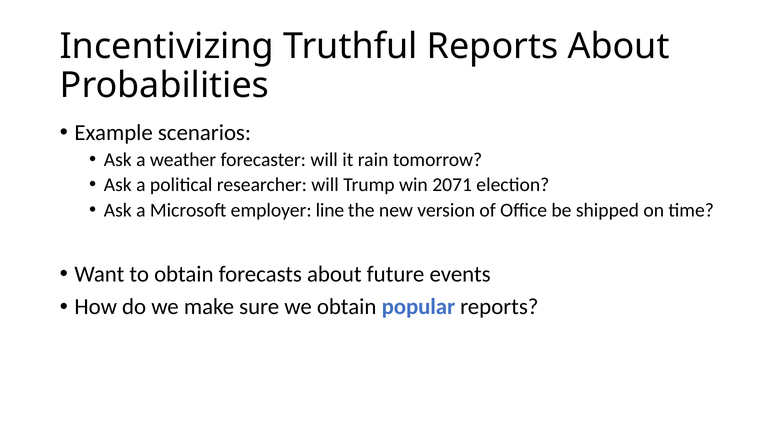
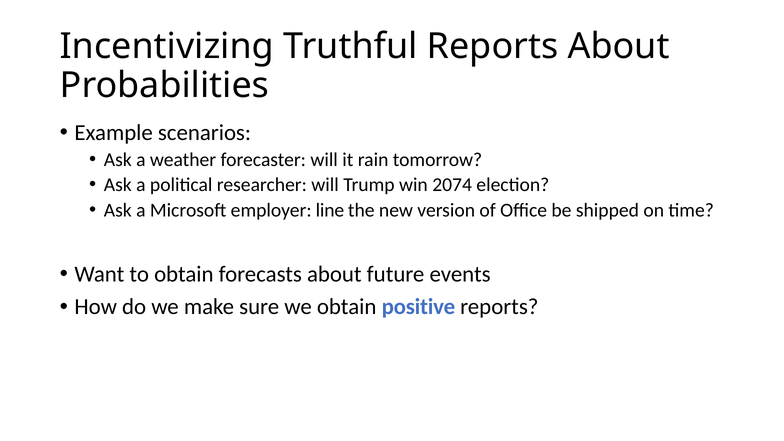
2071: 2071 -> 2074
popular: popular -> positive
